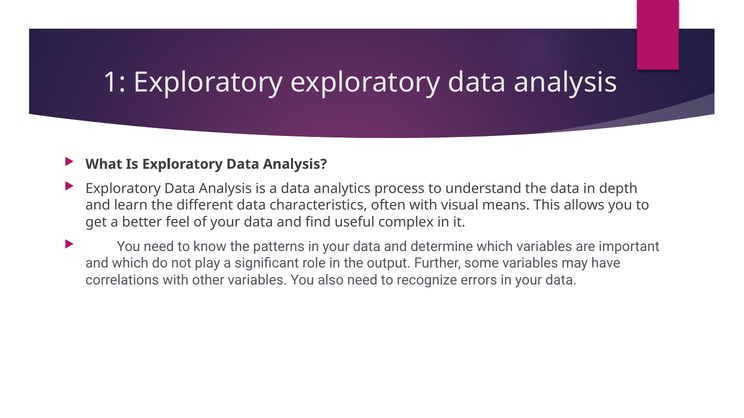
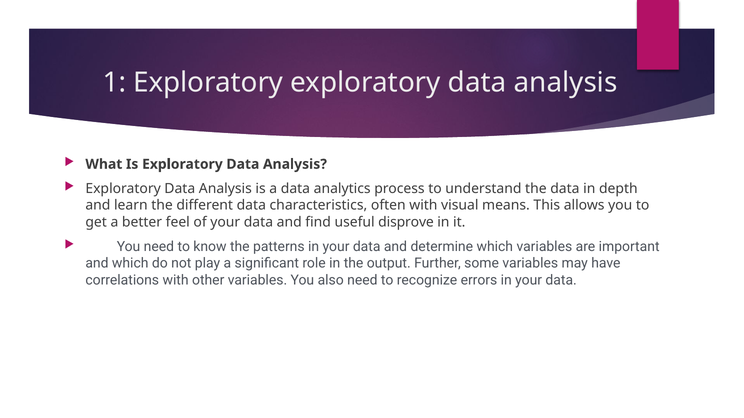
complex: complex -> disprove
